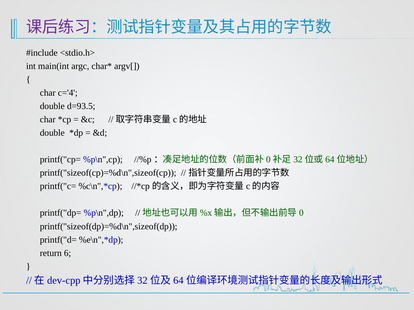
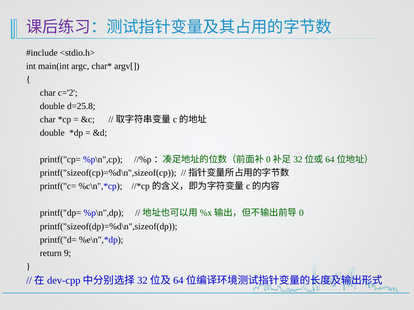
c='4: c='4 -> c='2
d=93.5: d=93.5 -> d=25.8
6: 6 -> 9
